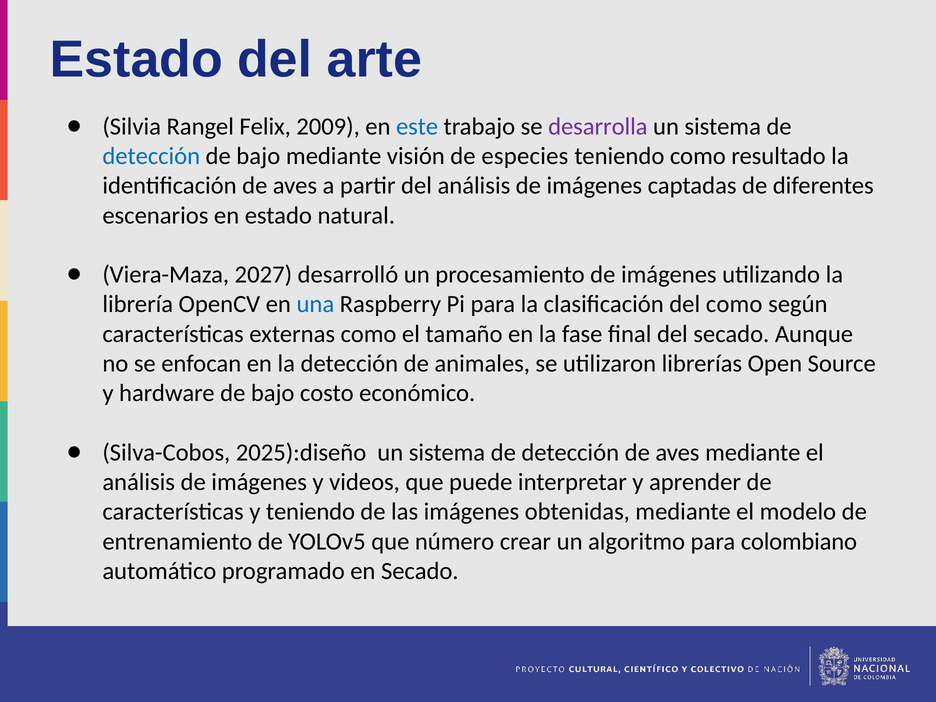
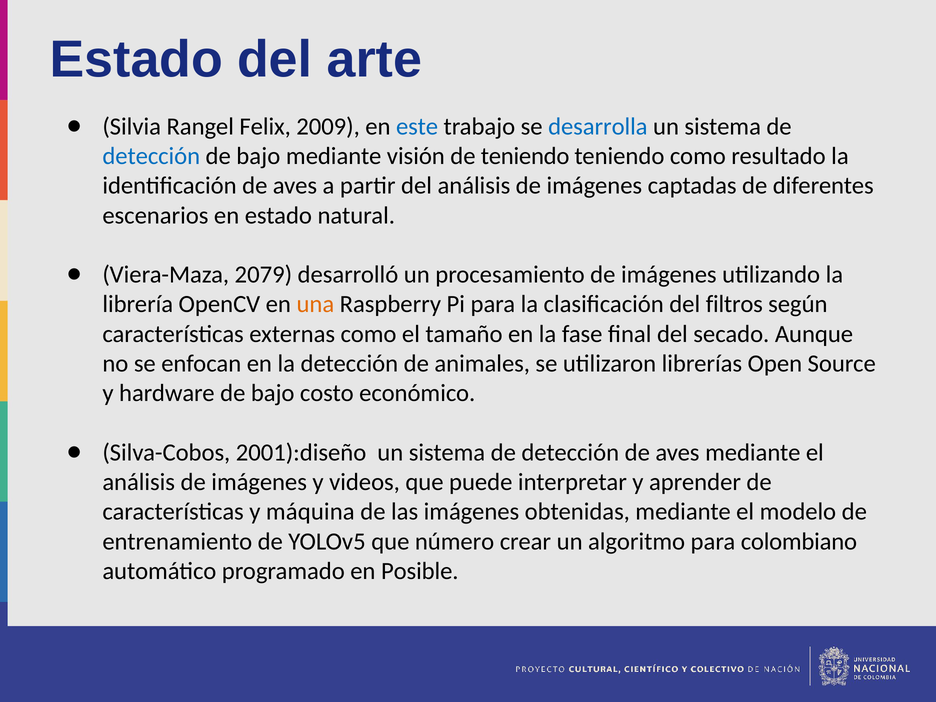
desarrolla colour: purple -> blue
de especies: especies -> teniendo
2027: 2027 -> 2079
una colour: blue -> orange
del como: como -> filtros
2025):diseño: 2025):diseño -> 2001):diseño
y teniendo: teniendo -> máquina
en Secado: Secado -> Posible
